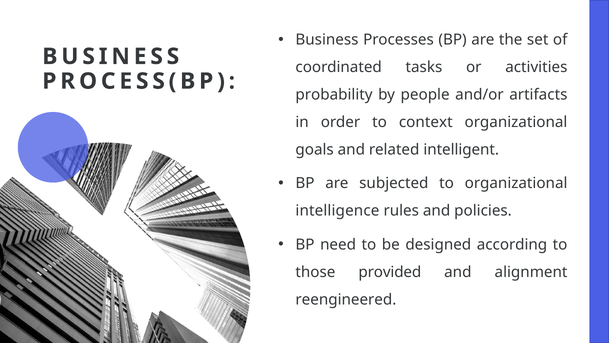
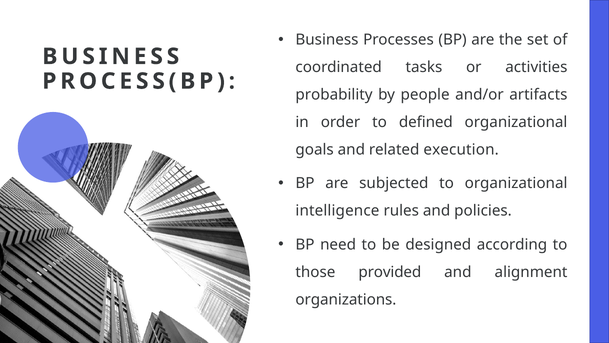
context: context -> defined
intelligent: intelligent -> execution
reengineered: reengineered -> organizations
